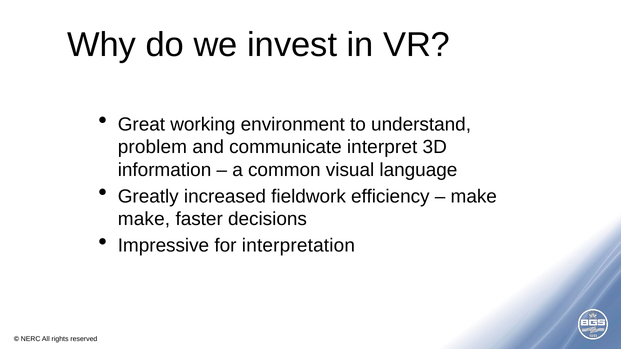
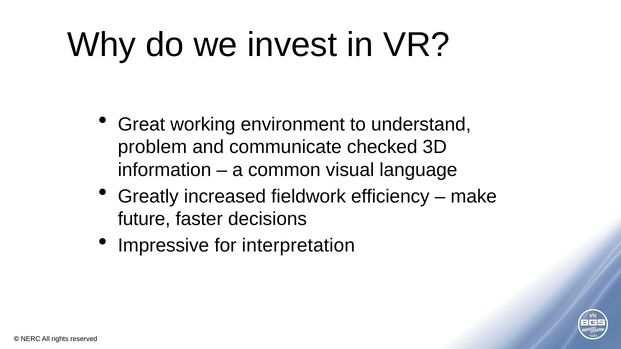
interpret: interpret -> checked
make at (144, 219): make -> future
